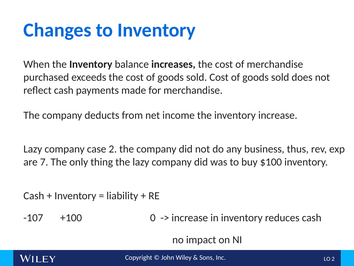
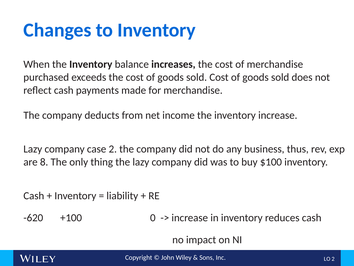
7: 7 -> 8
-107: -107 -> -620
